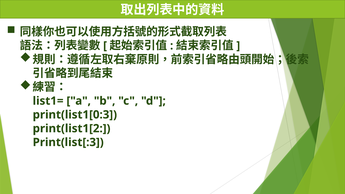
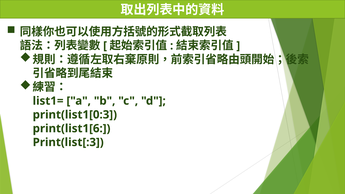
print(list1[2: print(list1[2 -> print(list1[6
